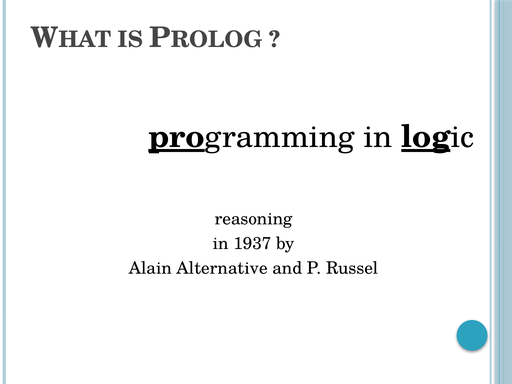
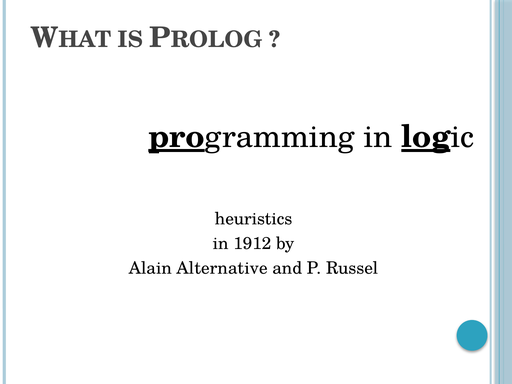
reasoning: reasoning -> heuristics
1937: 1937 -> 1912
